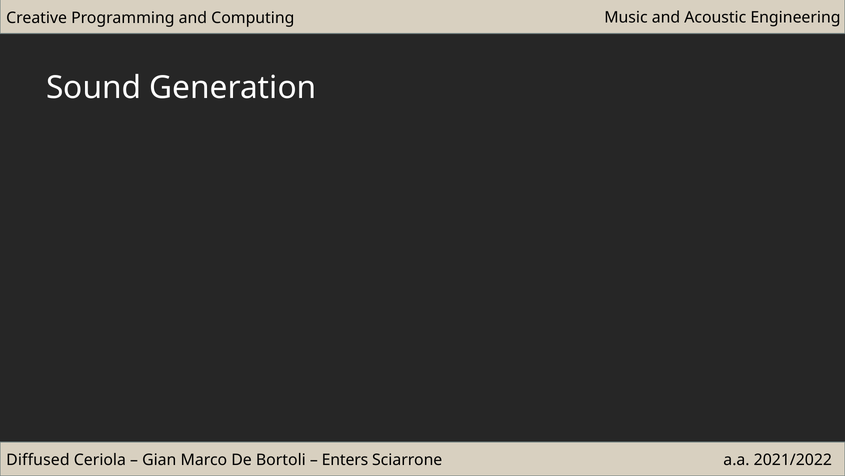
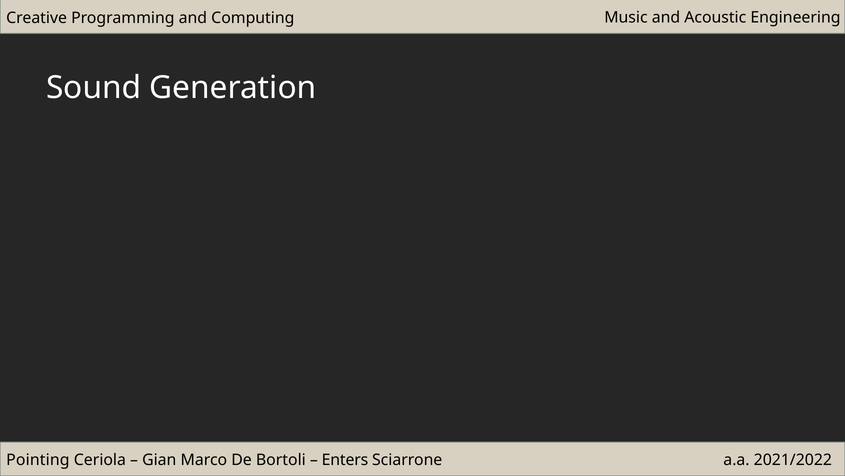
Diffused: Diffused -> Pointing
